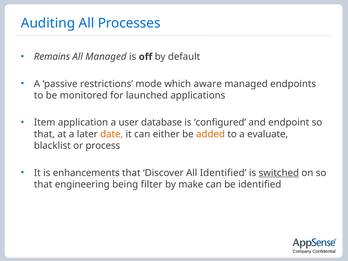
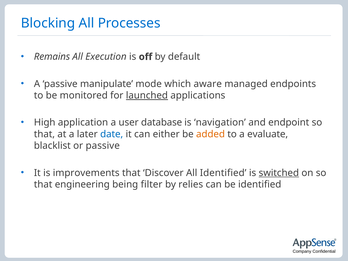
Auditing: Auditing -> Blocking
All Managed: Managed -> Execution
restrictions: restrictions -> manipulate
launched underline: none -> present
Item: Item -> High
configured: configured -> navigation
date colour: orange -> blue
or process: process -> passive
enhancements: enhancements -> improvements
make: make -> relies
